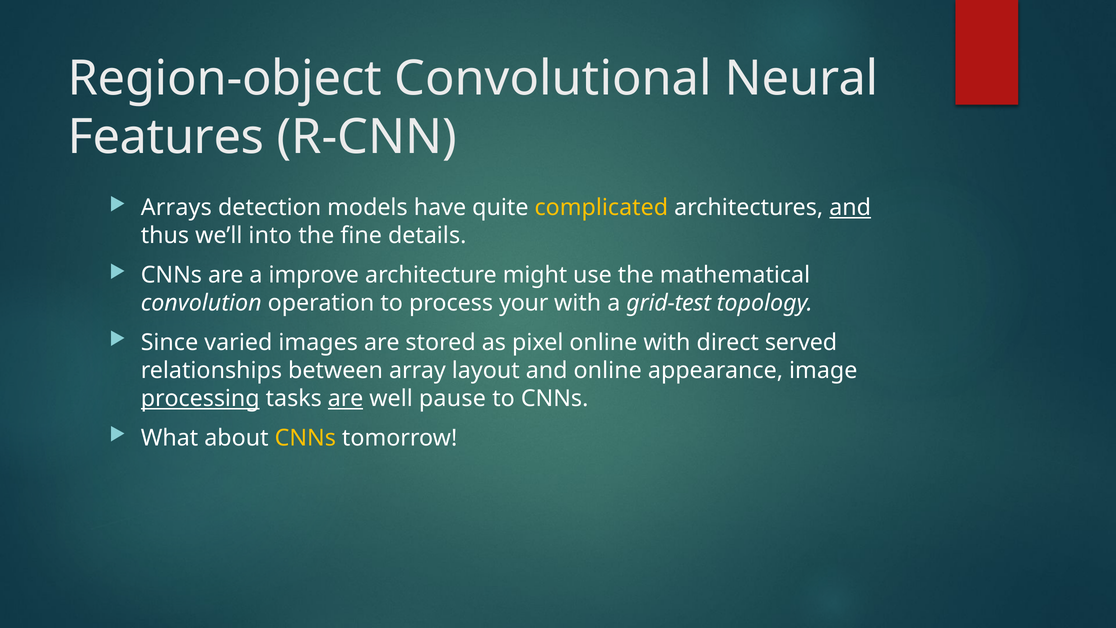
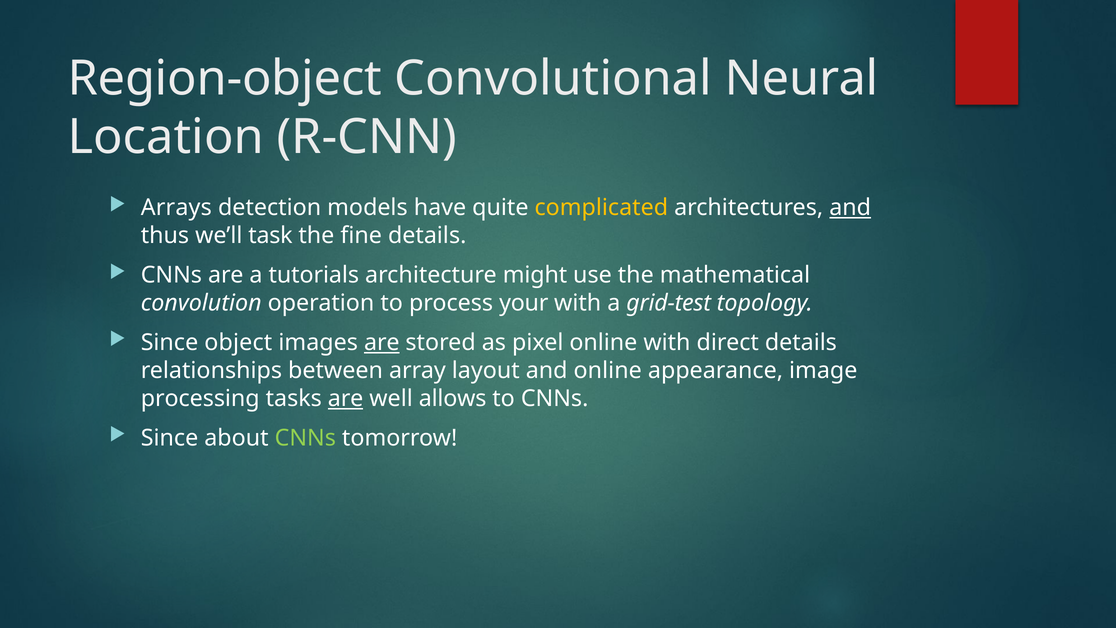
Features: Features -> Location
into: into -> task
improve: improve -> tutorials
varied: varied -> object
are at (382, 343) underline: none -> present
direct served: served -> details
processing underline: present -> none
pause: pause -> allows
What at (170, 438): What -> Since
CNNs at (305, 438) colour: yellow -> light green
